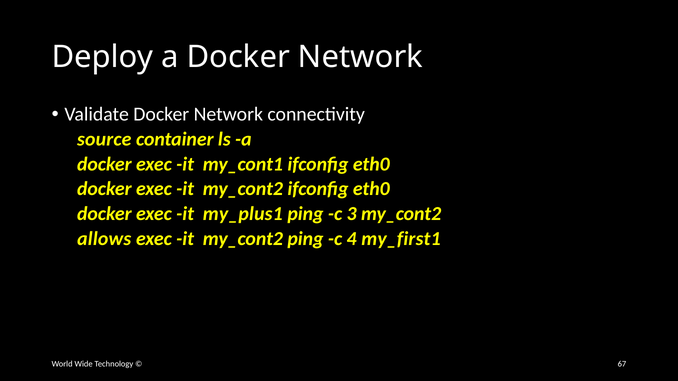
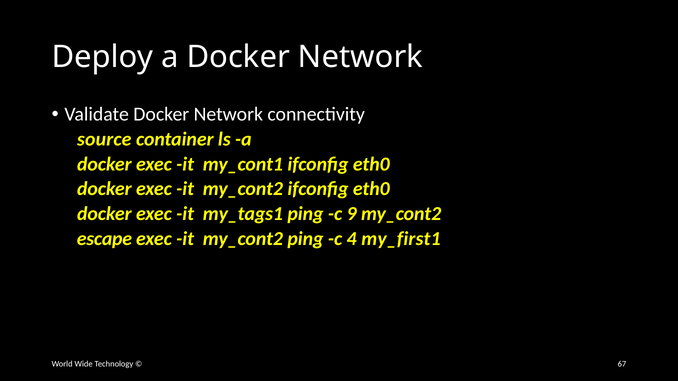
my_plus1: my_plus1 -> my_tags1
3: 3 -> 9
allows: allows -> escape
